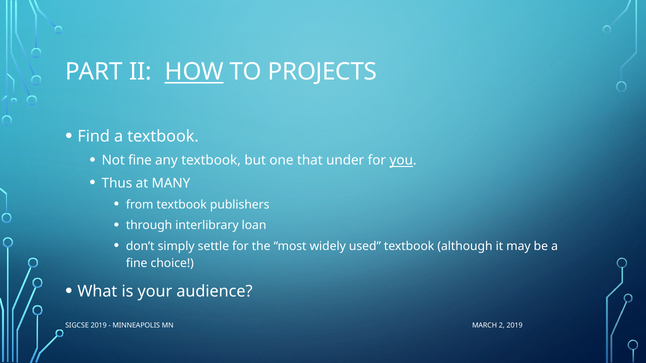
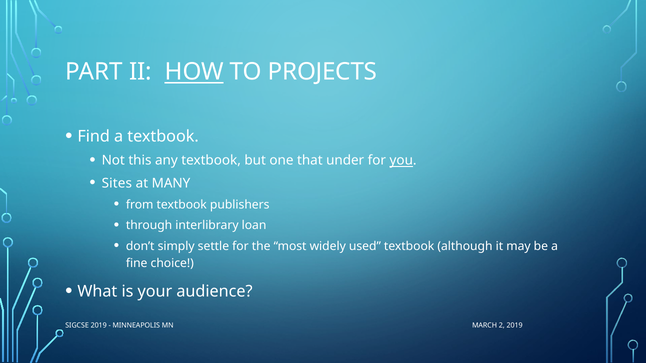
Not fine: fine -> this
Thus: Thus -> Sites
